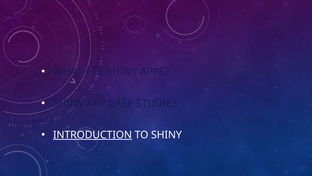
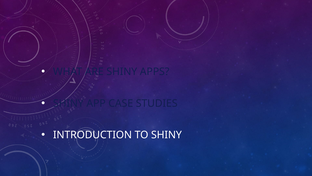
INTRODUCTION underline: present -> none
